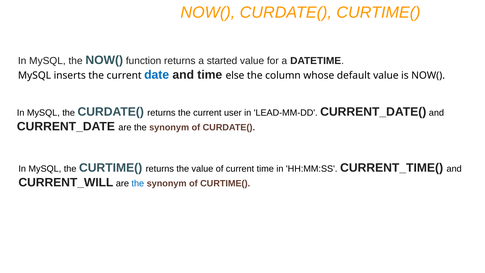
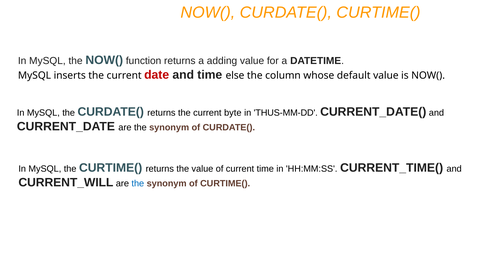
started: started -> adding
date colour: blue -> red
user: user -> byte
LEAD-MM-DD: LEAD-MM-DD -> THUS-MM-DD
